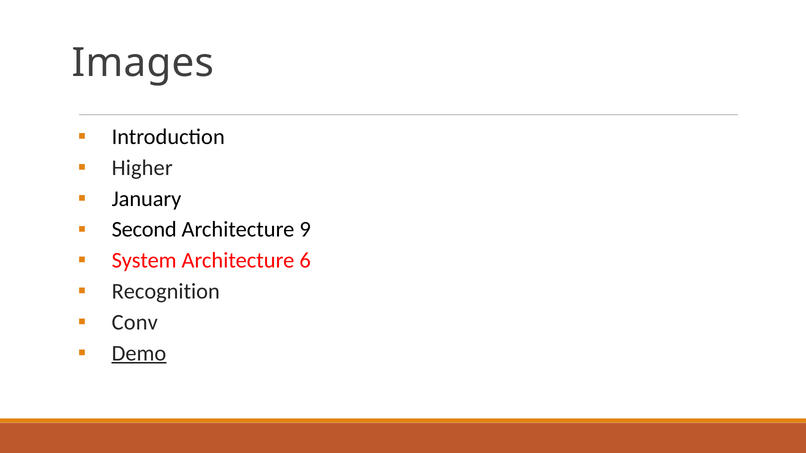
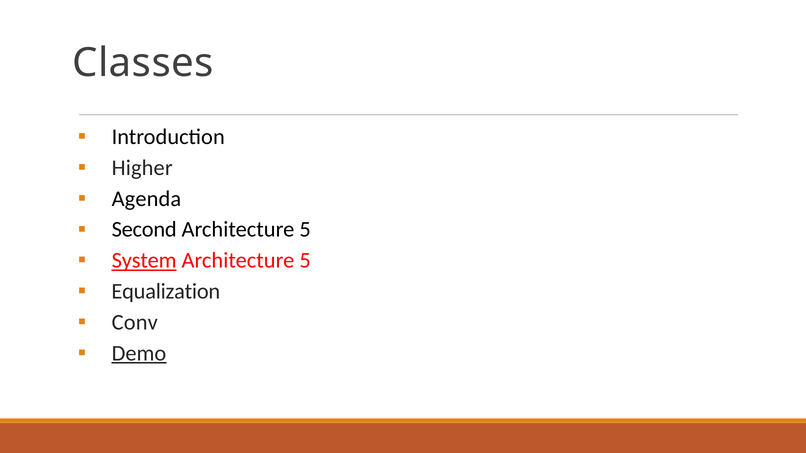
Images: Images -> Classes
January: January -> Agenda
9 at (305, 230): 9 -> 5
System underline: none -> present
6 at (305, 261): 6 -> 5
Recognition: Recognition -> Equalization
